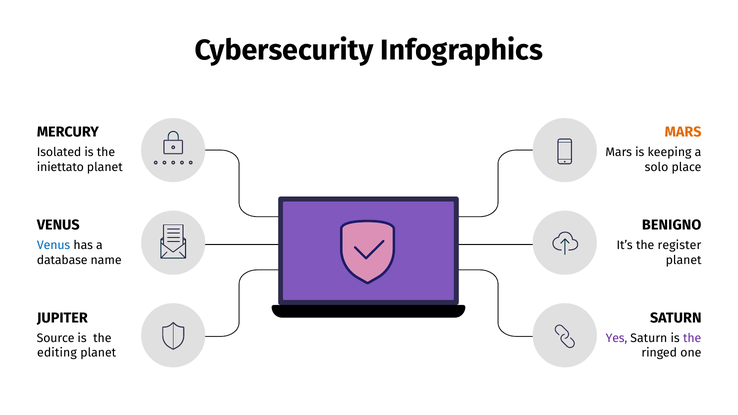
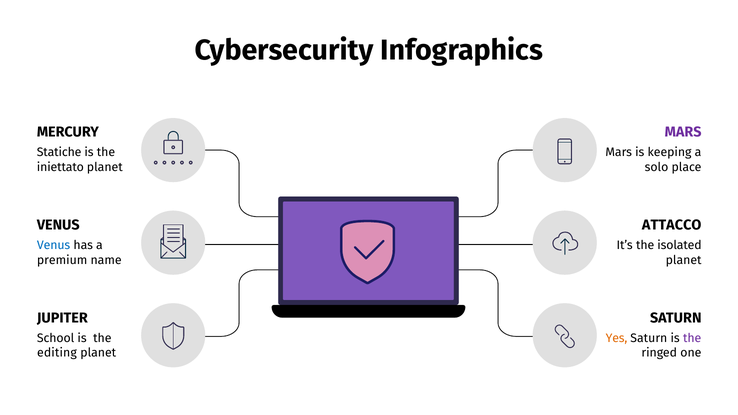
MARS at (683, 132) colour: orange -> purple
Isolated: Isolated -> Statiche
BENIGNO: BENIGNO -> ATTACCO
register: register -> isolated
database: database -> premium
Source: Source -> School
Yes colour: purple -> orange
